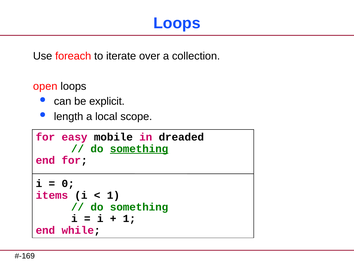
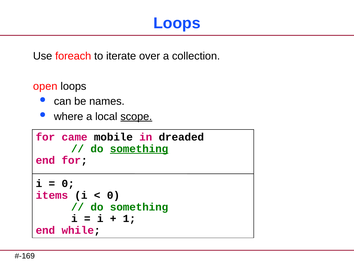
explicit: explicit -> names
length: length -> where
scope underline: none -> present
easy: easy -> came
1 at (113, 196): 1 -> 0
